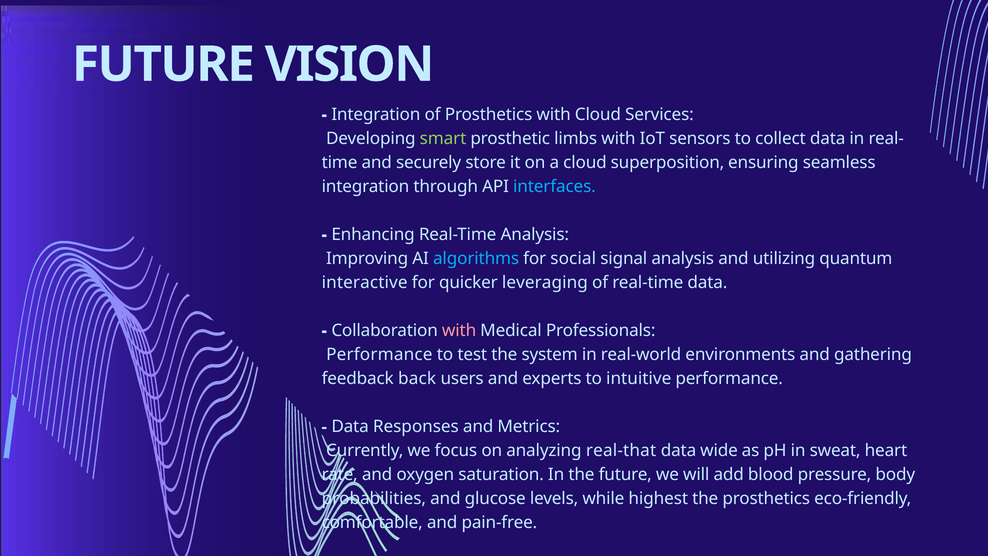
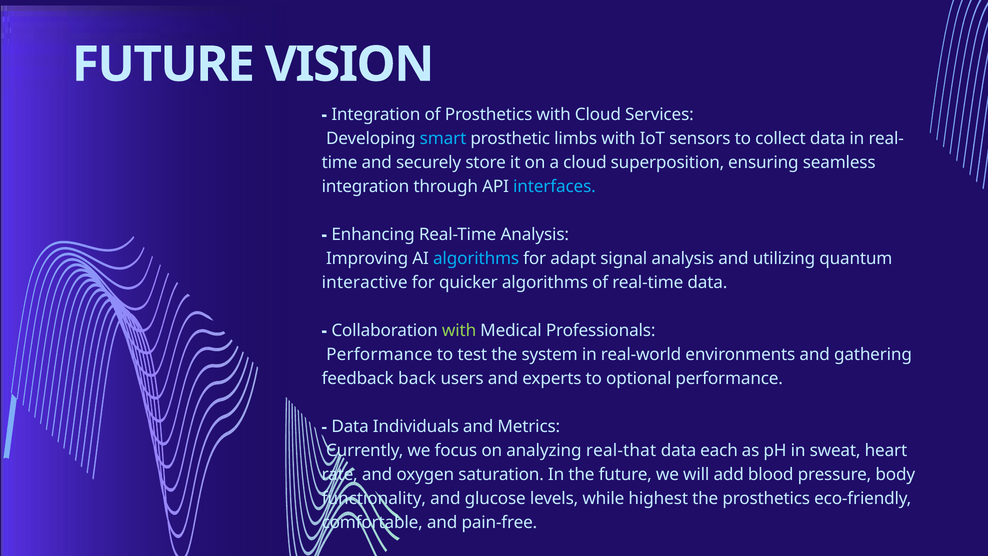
smart colour: light green -> light blue
social: social -> adapt
quicker leveraging: leveraging -> algorithms
with at (459, 331) colour: pink -> light green
intuitive: intuitive -> optional
Responses: Responses -> Individuals
wide: wide -> each
probabilities: probabilities -> functionality
